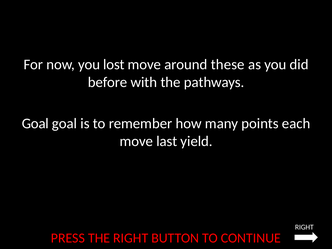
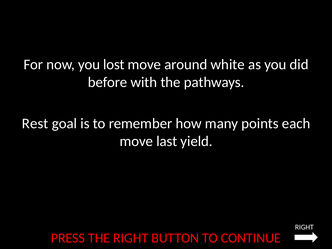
these: these -> white
Goal at (35, 123): Goal -> Rest
